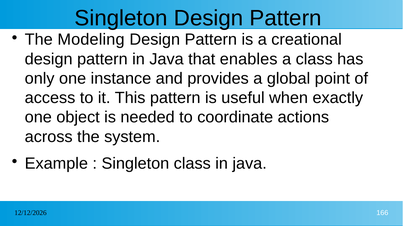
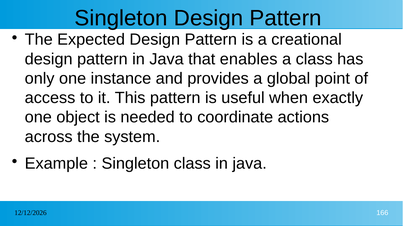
Modeling: Modeling -> Expected
